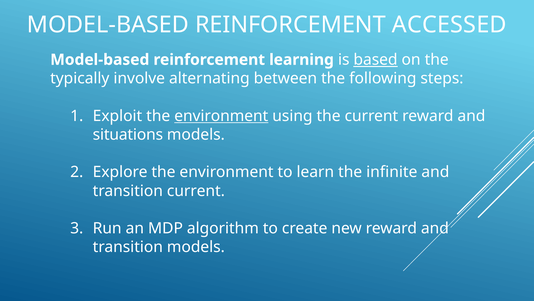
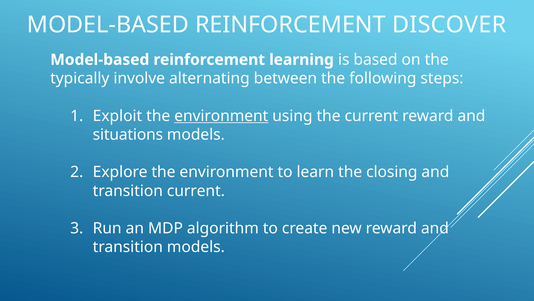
ACCESSED: ACCESSED -> DISCOVER
based underline: present -> none
infinite: infinite -> closing
